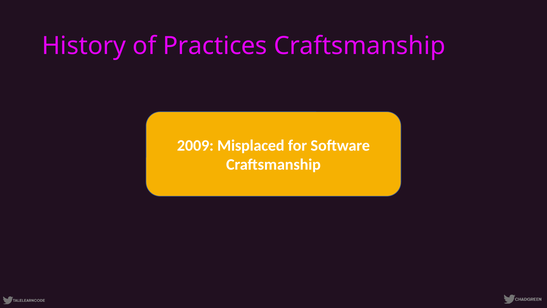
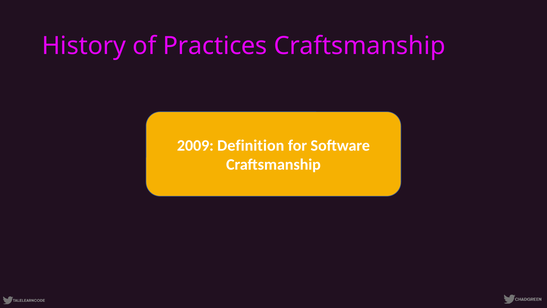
Misplaced: Misplaced -> Definition
